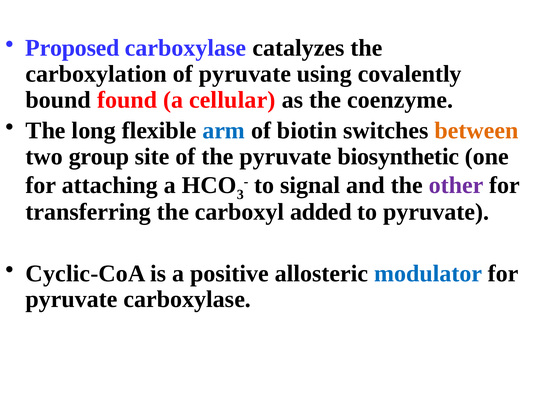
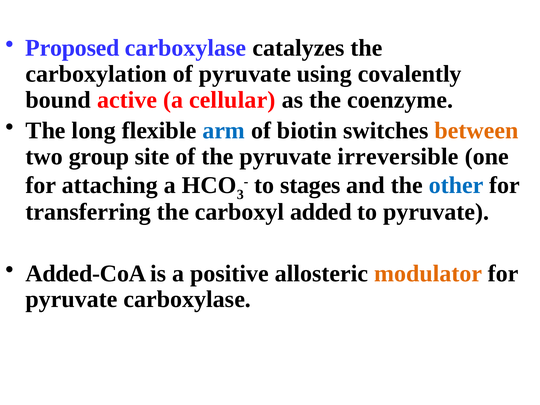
found: found -> active
biosynthetic: biosynthetic -> irreversible
signal: signal -> stages
other colour: purple -> blue
Cyclic-CoA: Cyclic-CoA -> Added-CoA
modulator colour: blue -> orange
